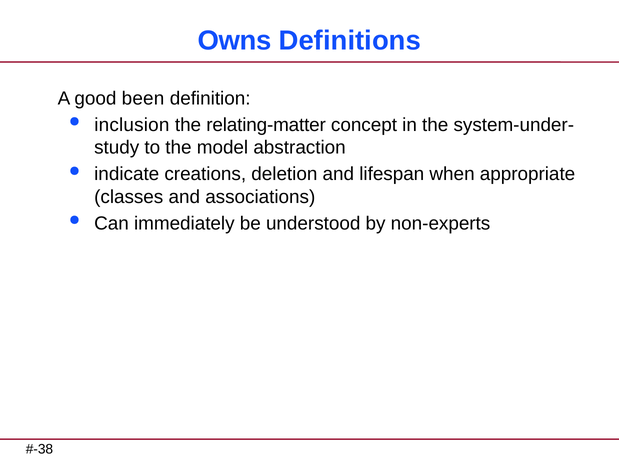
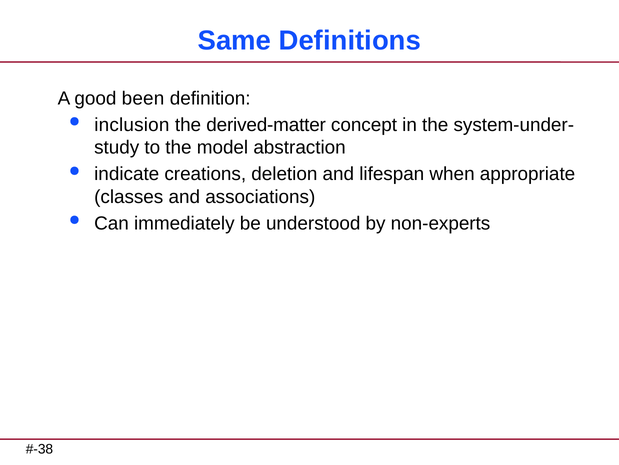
Owns: Owns -> Same
relating-matter: relating-matter -> derived-matter
